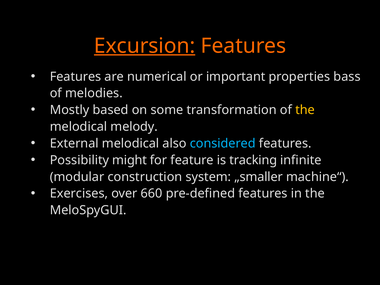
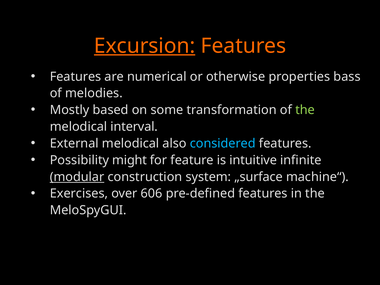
important: important -> otherwise
the at (305, 110) colour: yellow -> light green
melody: melody -> interval
tracking: tracking -> intuitive
modular underline: none -> present
„smaller: „smaller -> „surface
660: 660 -> 606
